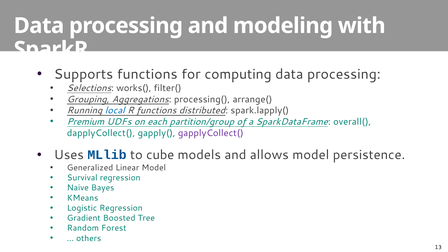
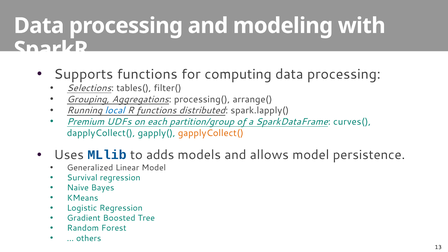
works(: works( -> tables(
overall(: overall( -> curves(
gapplyCollect( colour: purple -> orange
cube: cube -> adds
